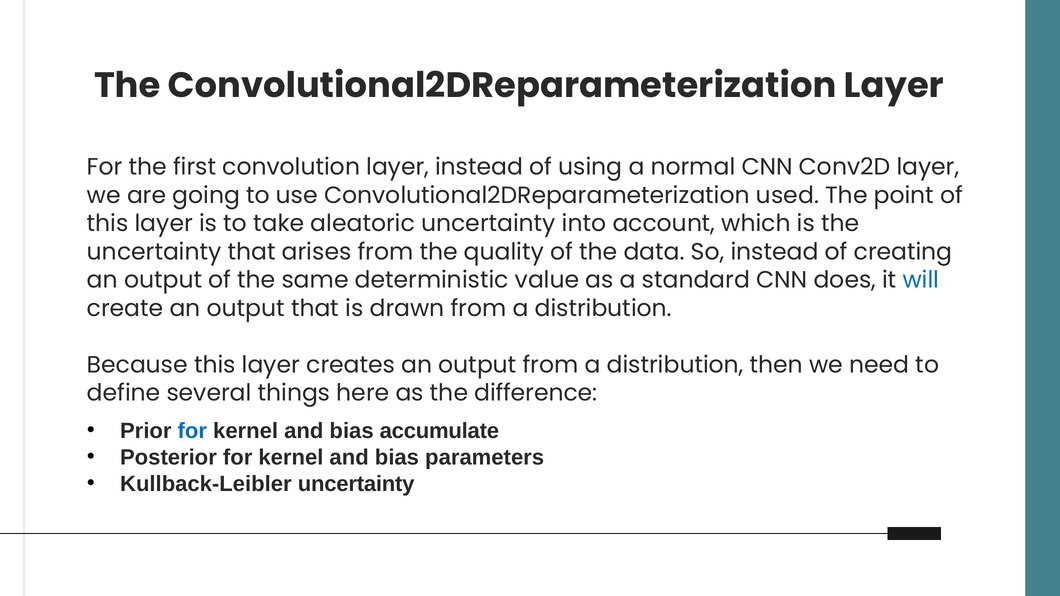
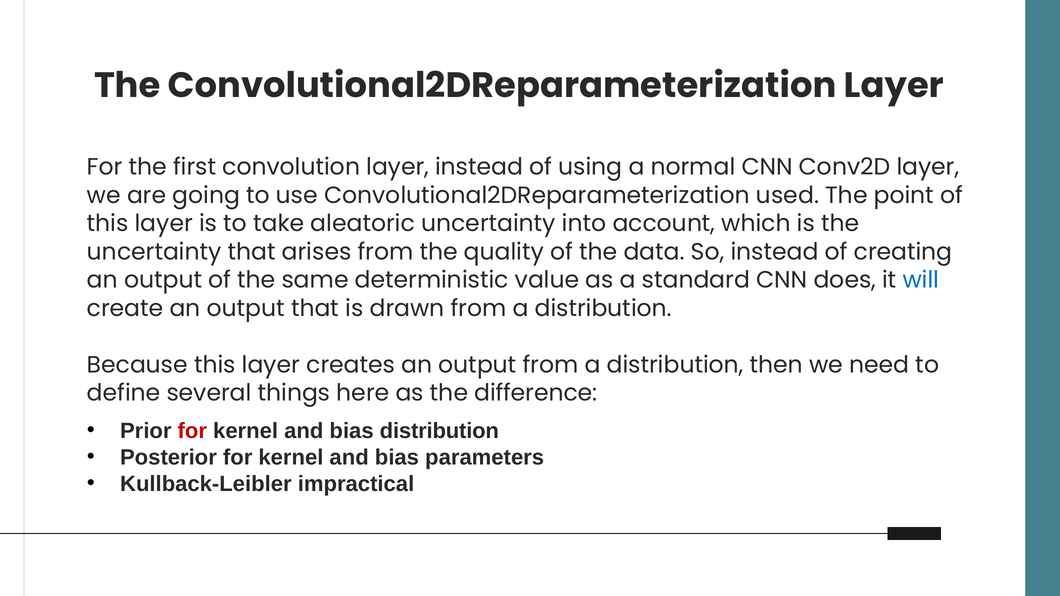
for at (192, 431) colour: blue -> red
bias accumulate: accumulate -> distribution
Kullback-Leibler uncertainty: uncertainty -> impractical
